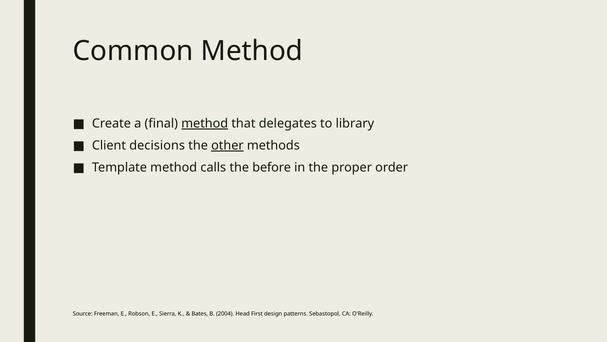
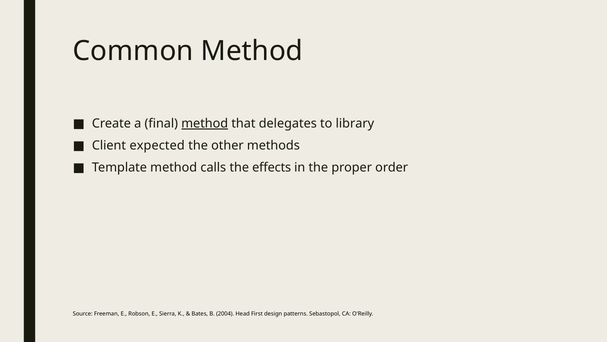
decisions: decisions -> expected
other underline: present -> none
before: before -> effects
